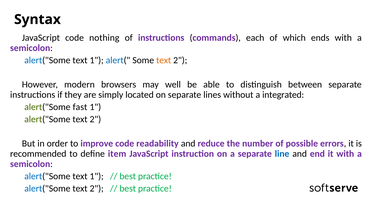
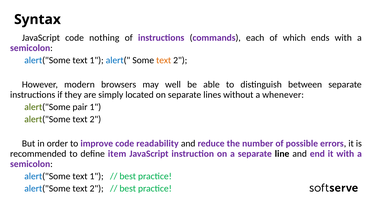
integrated: integrated -> whenever
fast: fast -> pair
line colour: blue -> black
